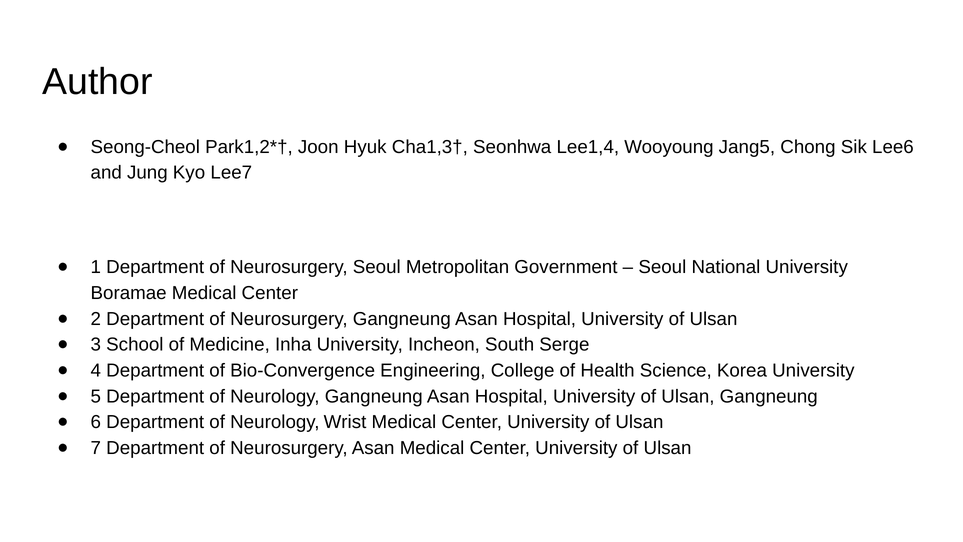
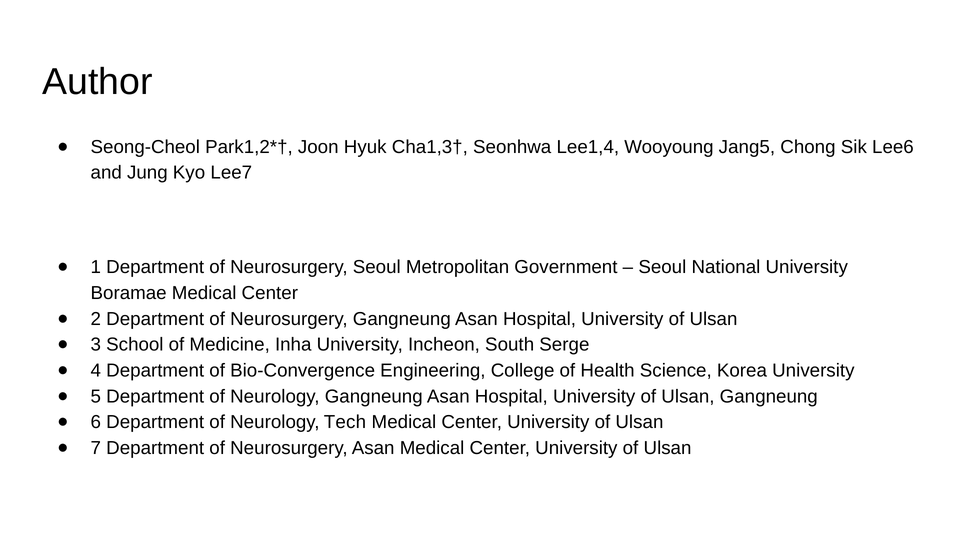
Wrist: Wrist -> Tech
